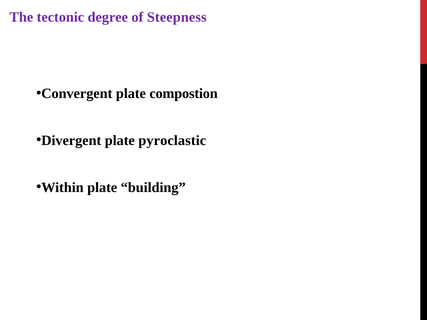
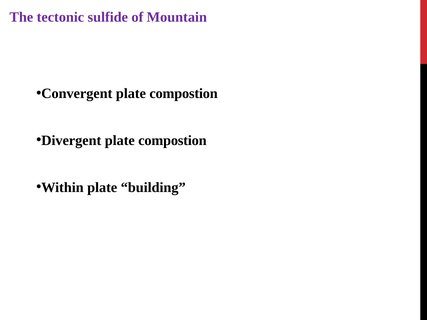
degree: degree -> sulfide
Steepness: Steepness -> Mountain
Divergent plate pyroclastic: pyroclastic -> compostion
